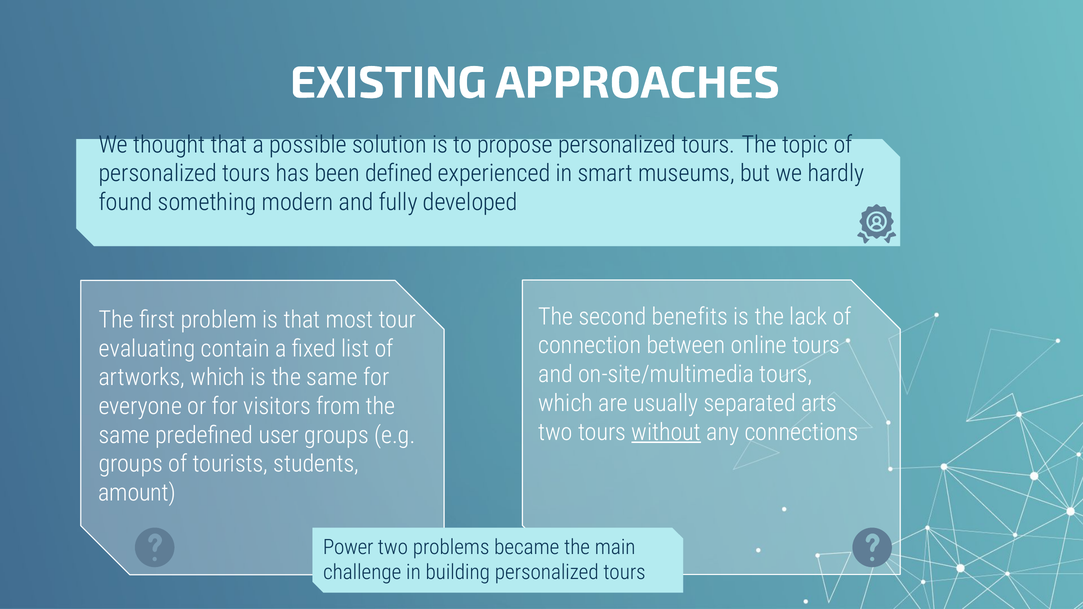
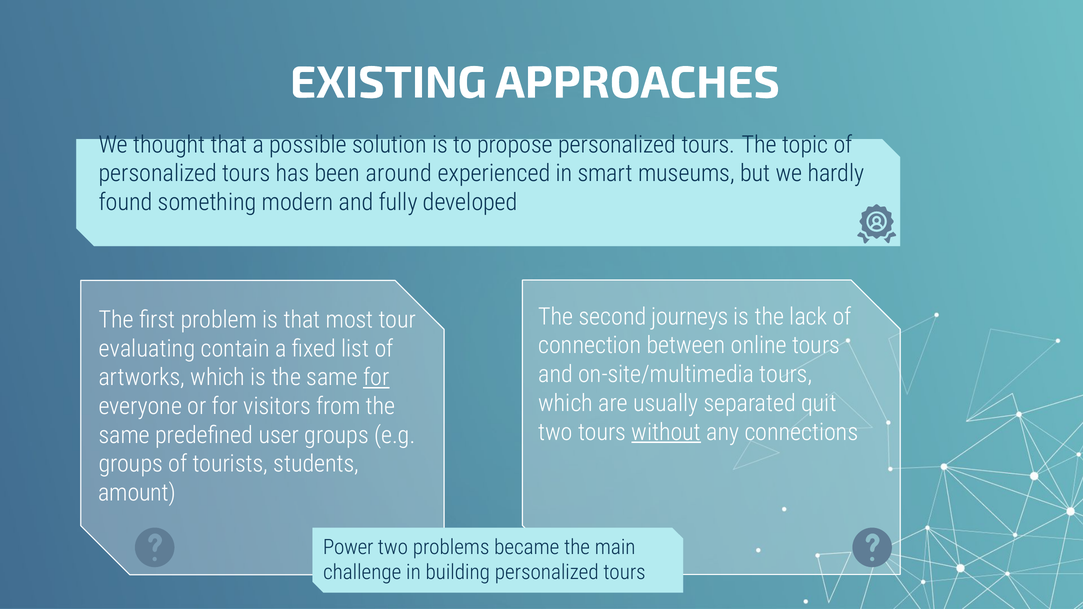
defined: defined -> around
benefits: benefits -> journeys
for at (376, 378) underline: none -> present
arts: arts -> quit
